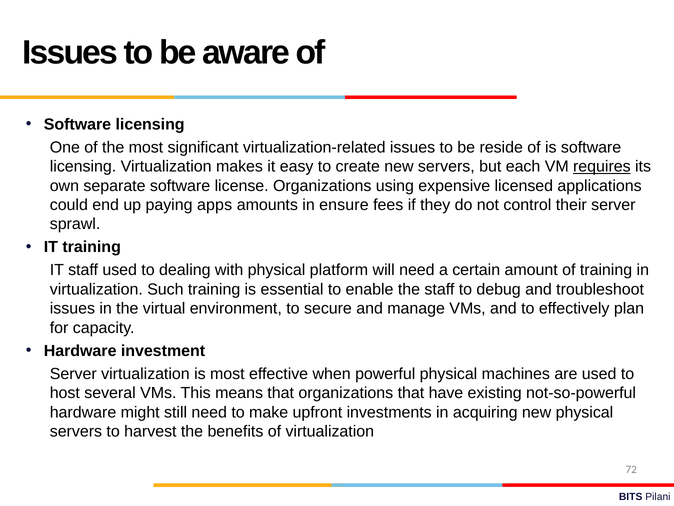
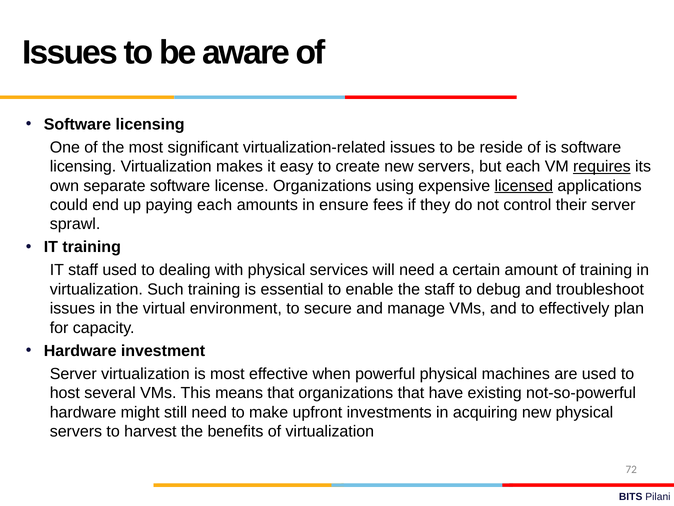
licensed underline: none -> present
paying apps: apps -> each
platform: platform -> services
